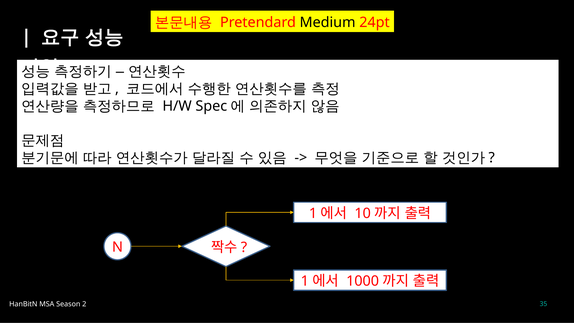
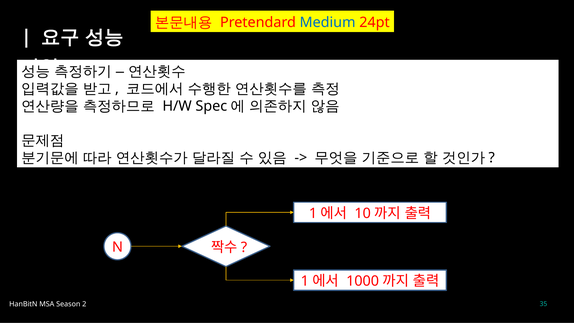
Medium colour: black -> blue
